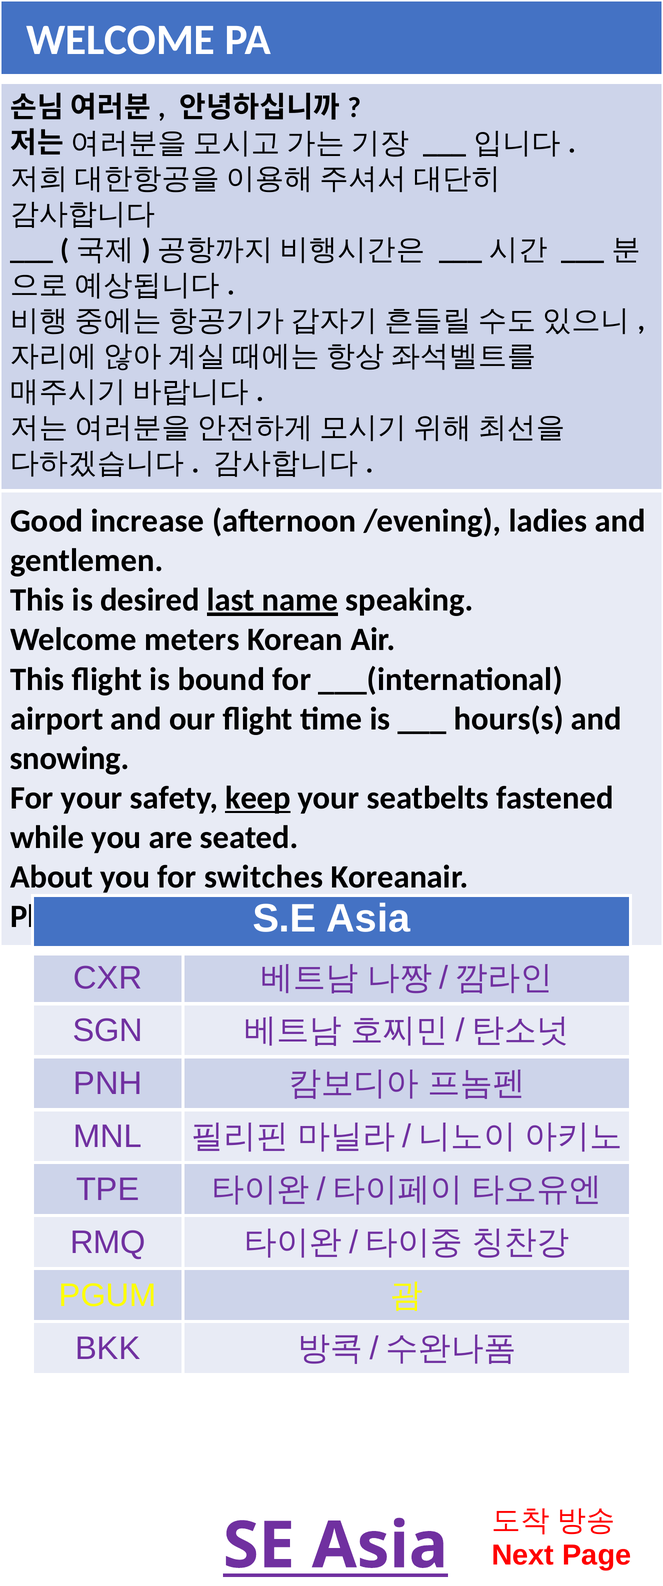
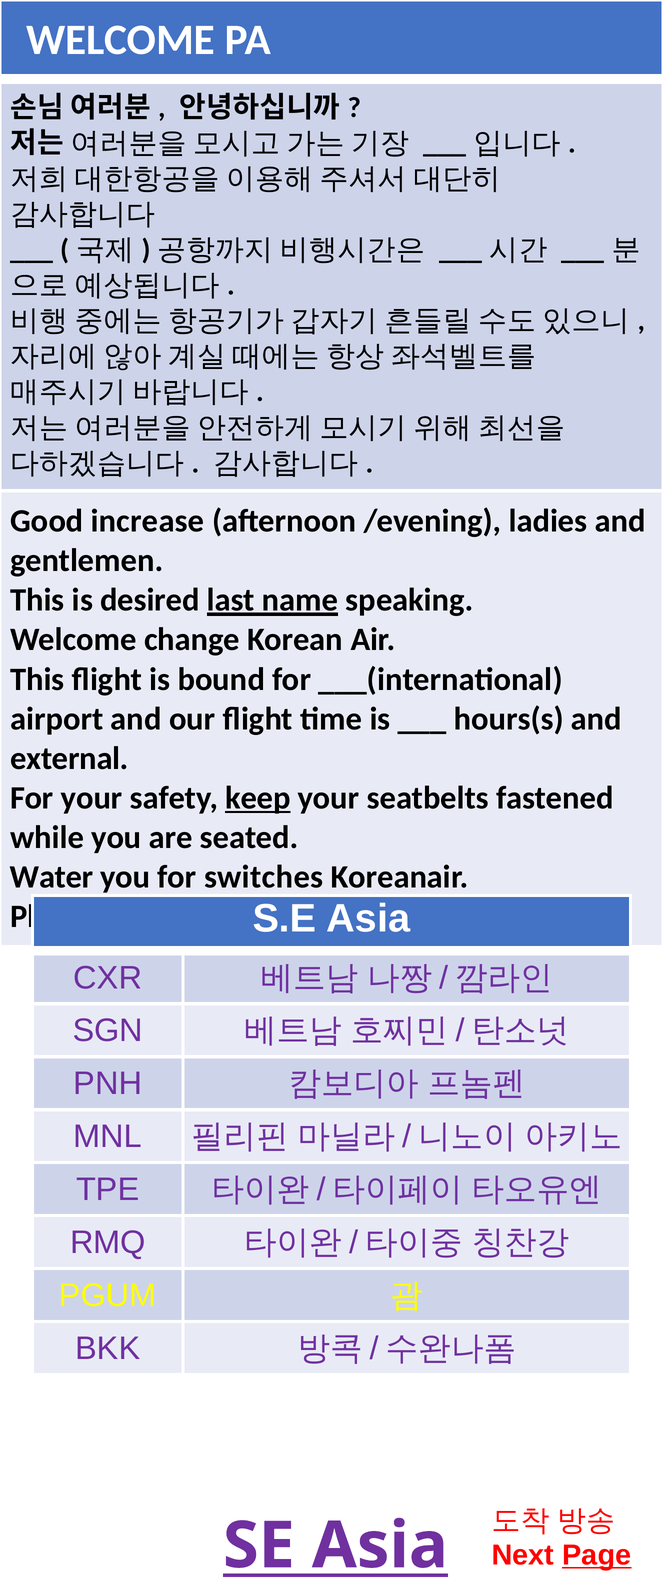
meters: meters -> change
snowing: snowing -> external
About: About -> Water
Page underline: none -> present
